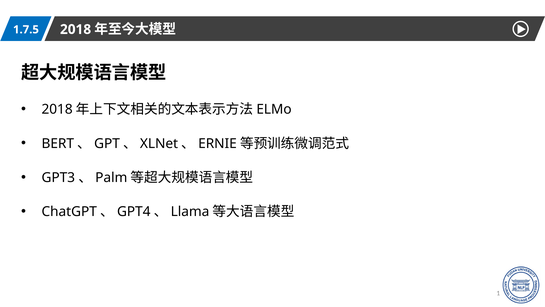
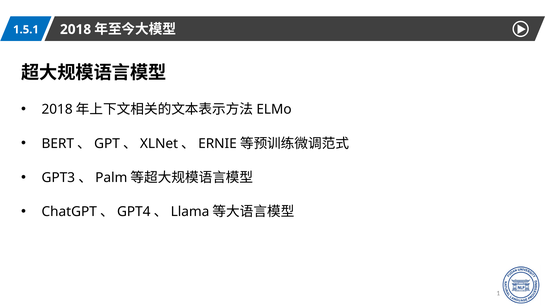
1.7.5: 1.7.5 -> 1.5.1
